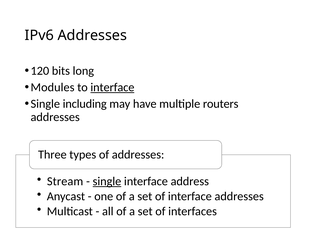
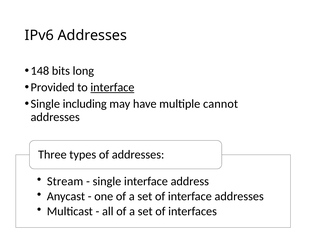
120: 120 -> 148
Modules: Modules -> Provided
routers: routers -> cannot
single at (107, 181) underline: present -> none
